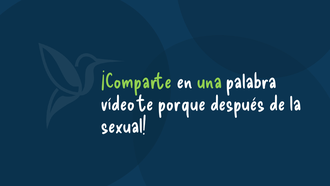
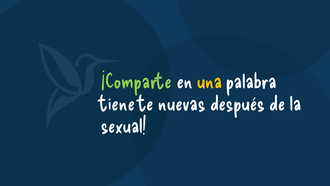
una colour: light green -> yellow
vídeo: vídeo -> tiene
porque: porque -> nuevas
